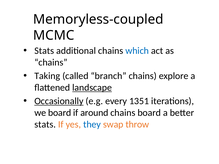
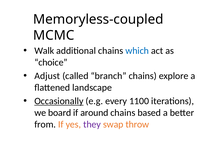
Stats at (44, 51): Stats -> Walk
chains at (51, 63): chains -> choice
Taking: Taking -> Adjust
landscape underline: present -> none
1351: 1351 -> 1100
chains board: board -> based
stats at (45, 125): stats -> from
they colour: blue -> purple
